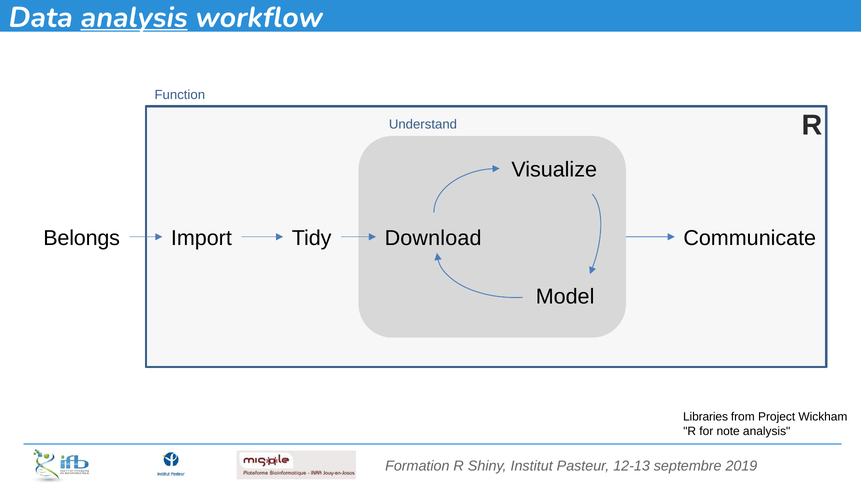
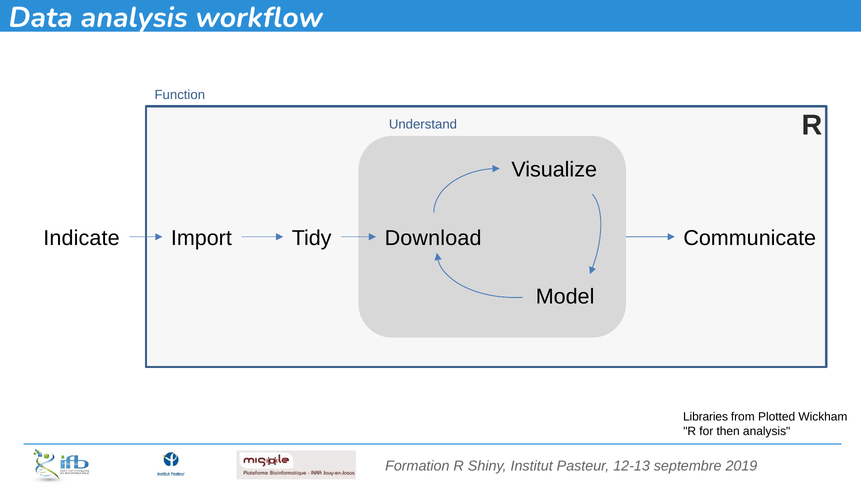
analysis at (134, 17) underline: present -> none
Belongs: Belongs -> Indicate
Project: Project -> Plotted
note: note -> then
